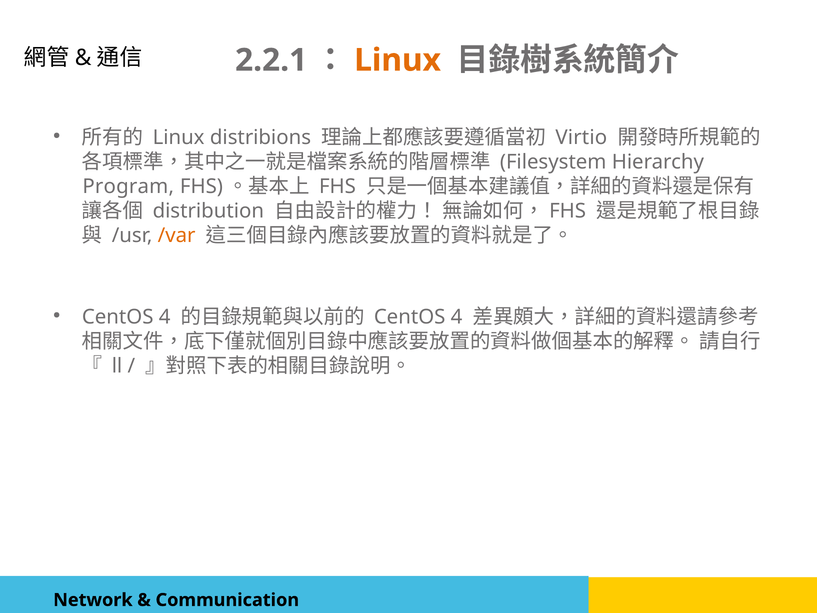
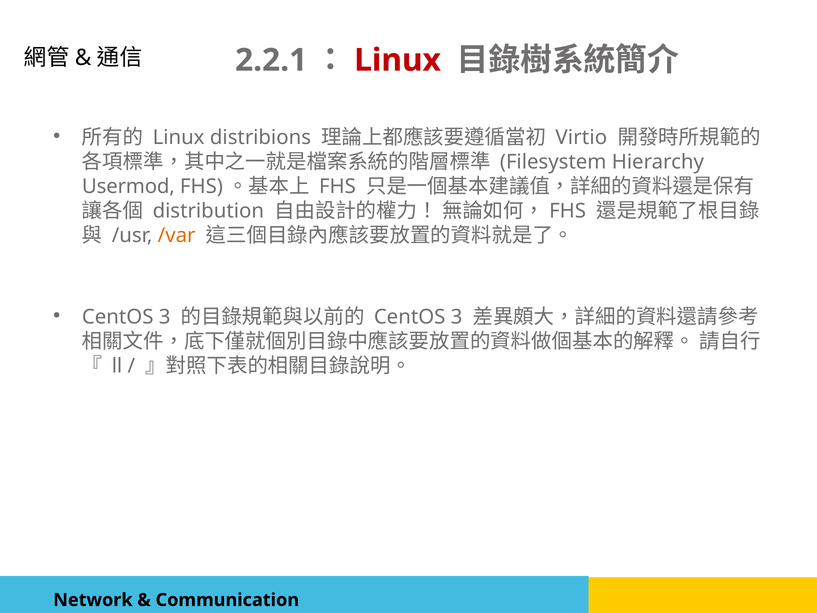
Linux at (398, 60) colour: orange -> red
Program: Program -> Usermod
4 at (165, 317): 4 -> 3
4 at (457, 317): 4 -> 3
